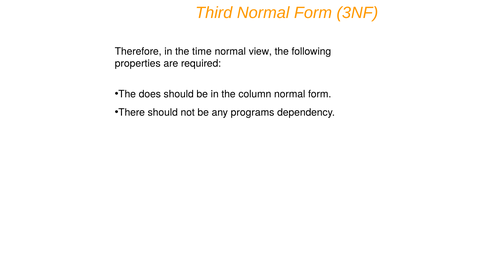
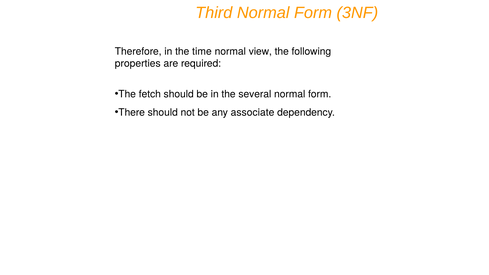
does: does -> fetch
column: column -> several
programs: programs -> associate
